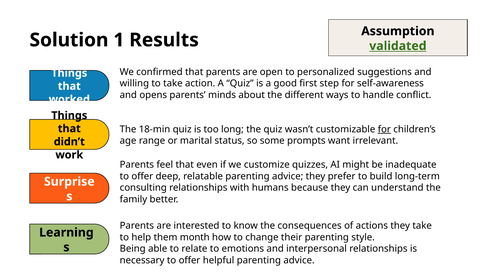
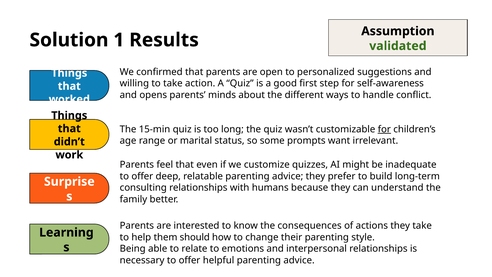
validated underline: present -> none
18-min: 18-min -> 15-min
month: month -> should
